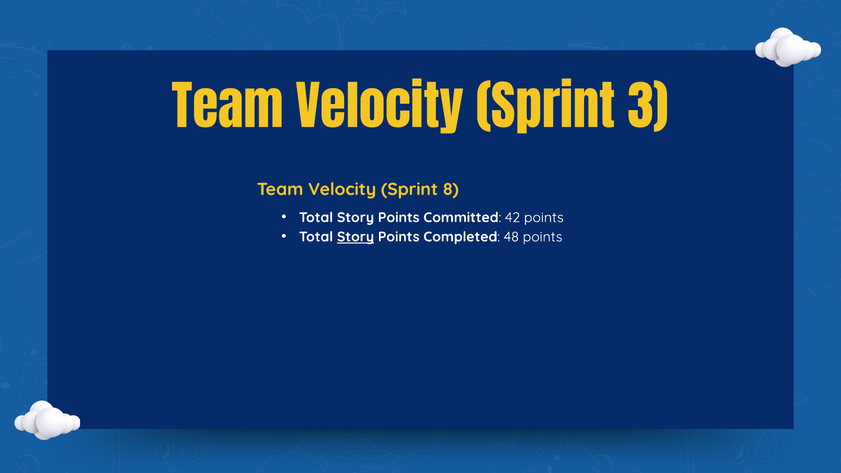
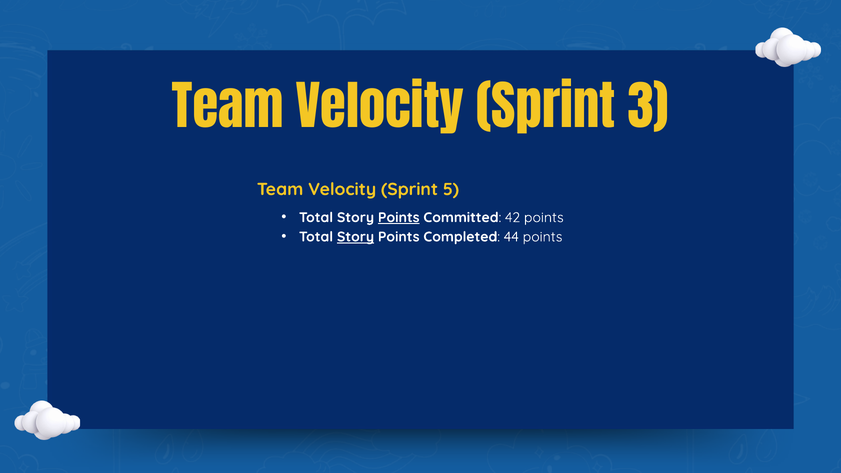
8: 8 -> 5
Points at (399, 218) underline: none -> present
48: 48 -> 44
